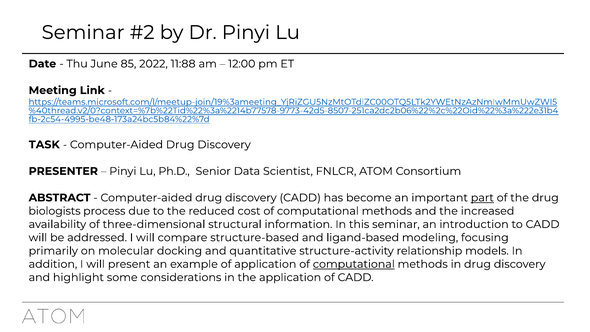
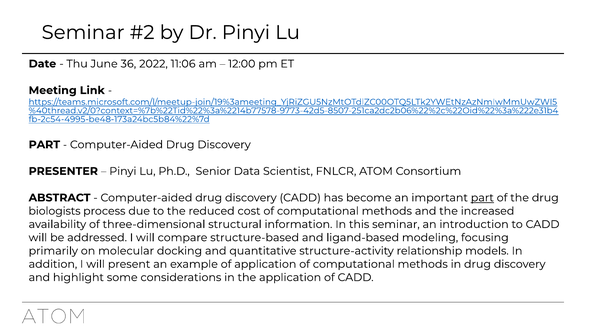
85: 85 -> 36
11:88: 11:88 -> 11:06
TASK at (44, 145): TASK -> PART
computational at (354, 264) underline: present -> none
